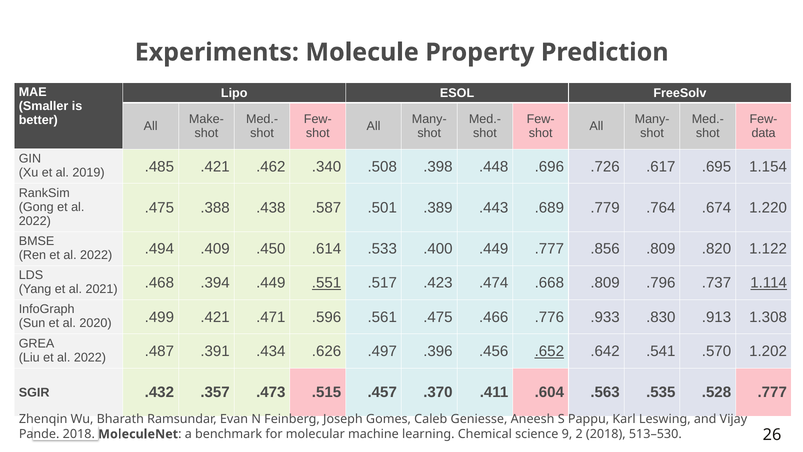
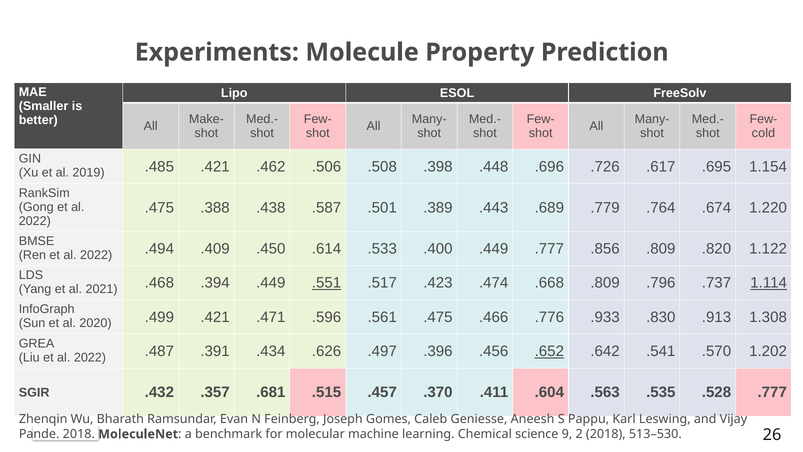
data: data -> cold
.340: .340 -> .506
.473: .473 -> .681
